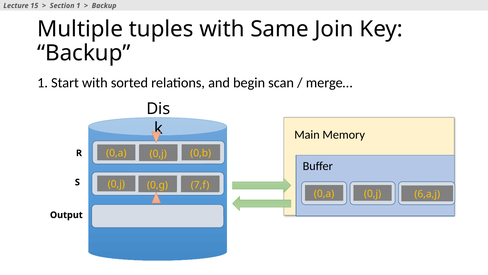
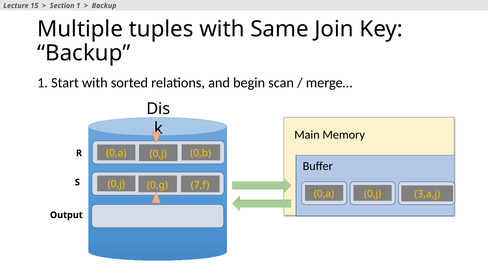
6,a,j: 6,a,j -> 3,a,j
